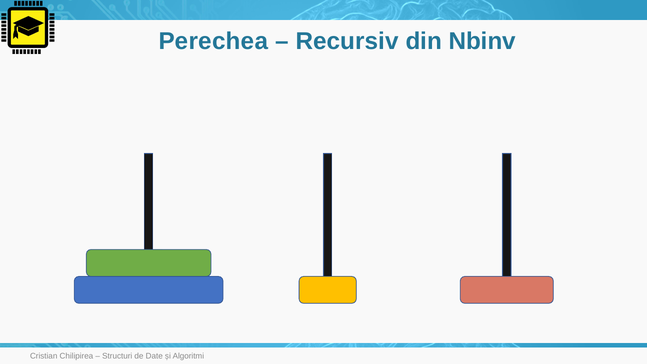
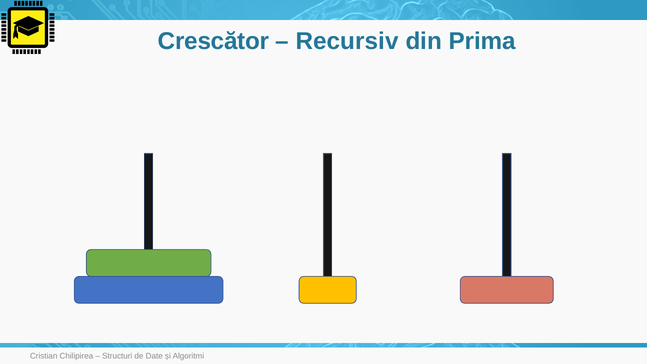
Perechea: Perechea -> Crescător
Nbinv: Nbinv -> Prima
